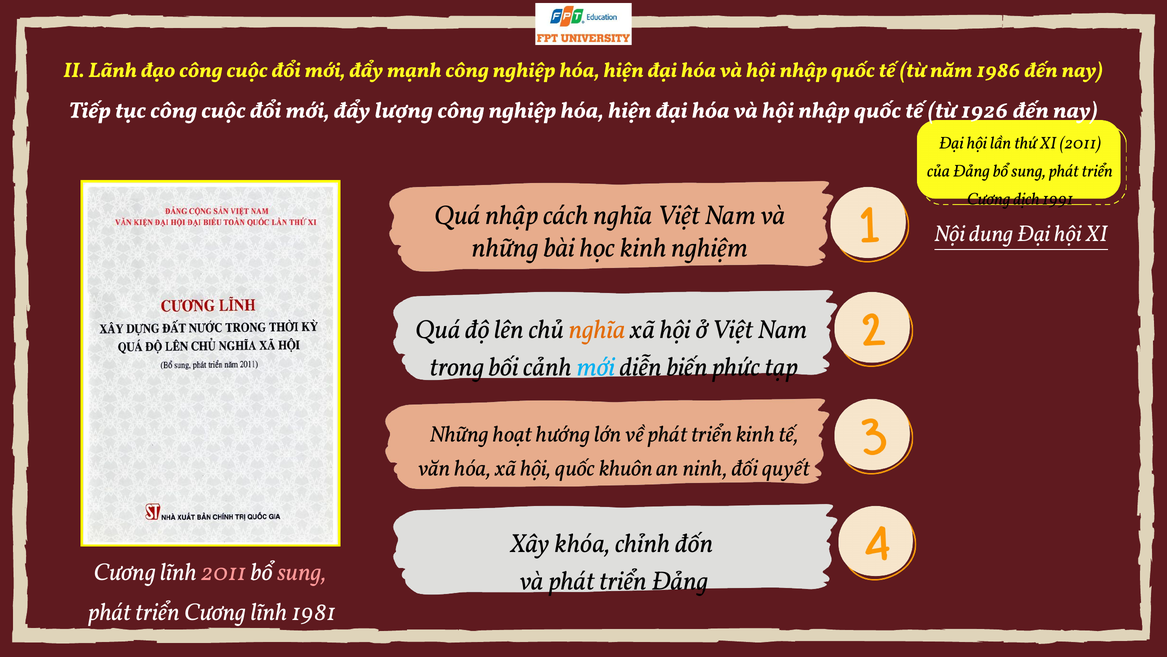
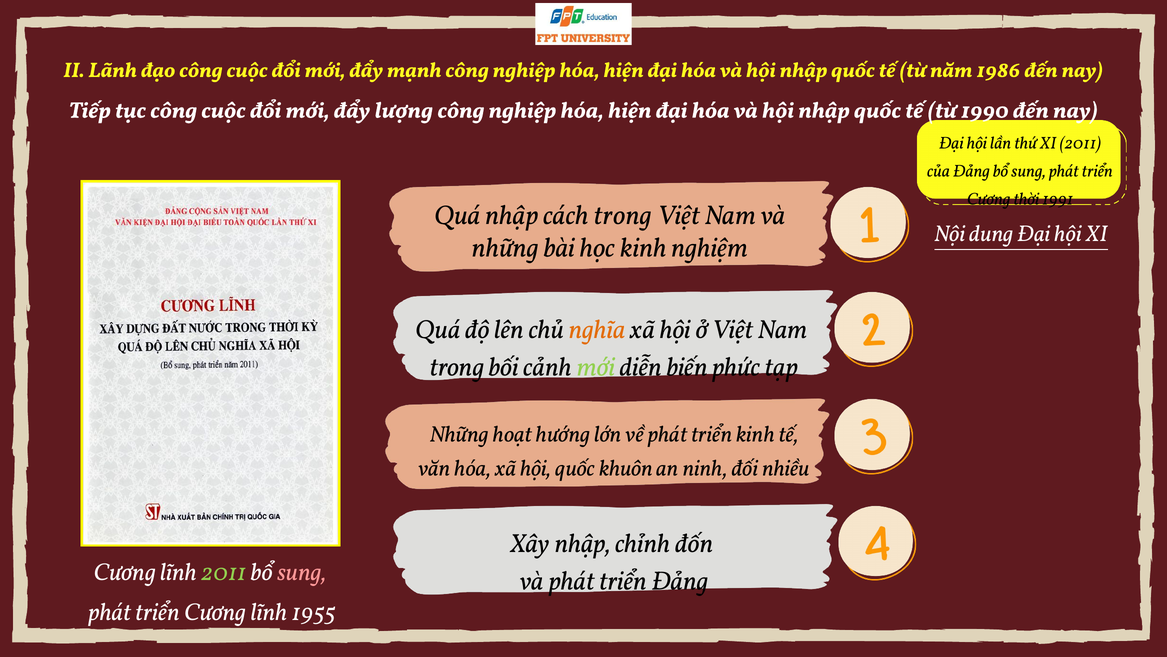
1926: 1926 -> 1990
dịch: dịch -> thời
cách nghĩa: nghĩa -> trong
mới at (596, 367) colour: light blue -> light green
quyết: quyết -> nhiều
Xây khóa: khóa -> nhập
2011 at (224, 572) colour: pink -> light green
1981: 1981 -> 1955
